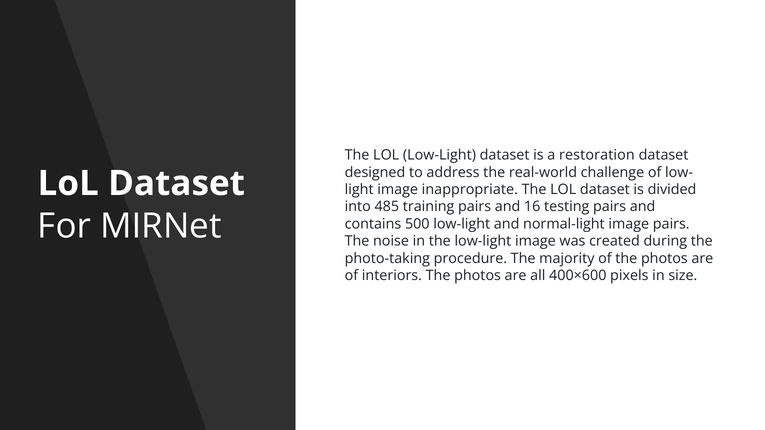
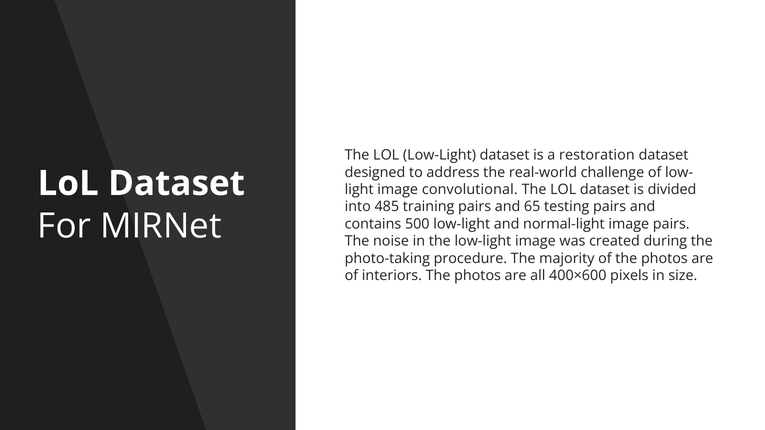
inappropriate: inappropriate -> convolutional
16: 16 -> 65
